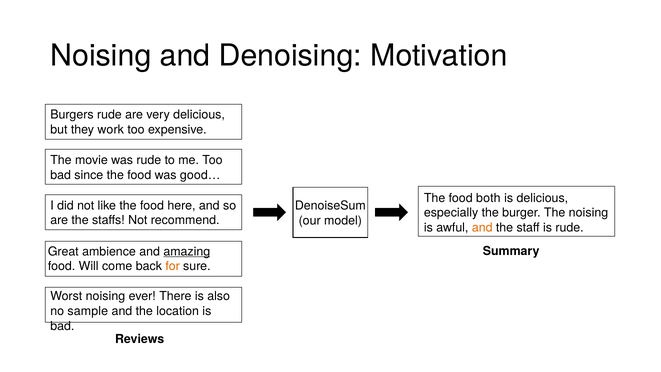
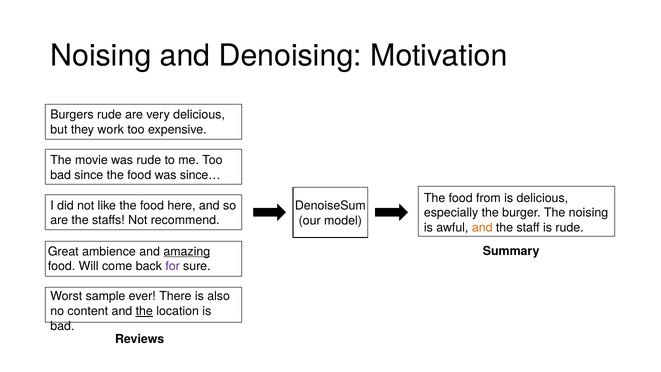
good…: good… -> since…
both: both -> from
for colour: orange -> purple
Worst noising: noising -> sample
sample: sample -> content
the at (144, 311) underline: none -> present
